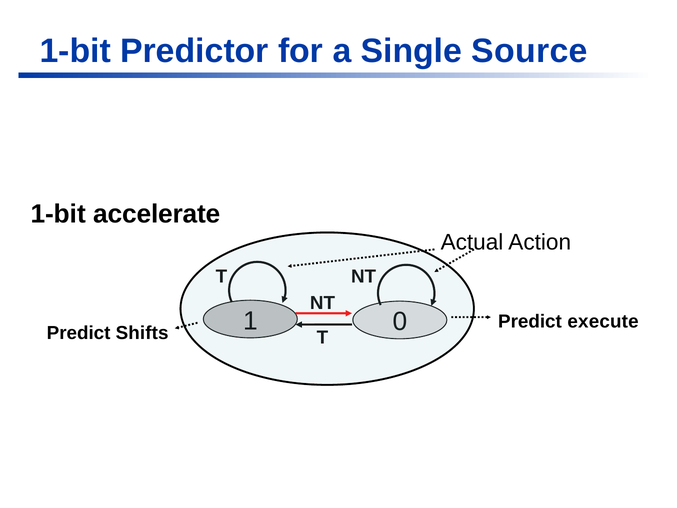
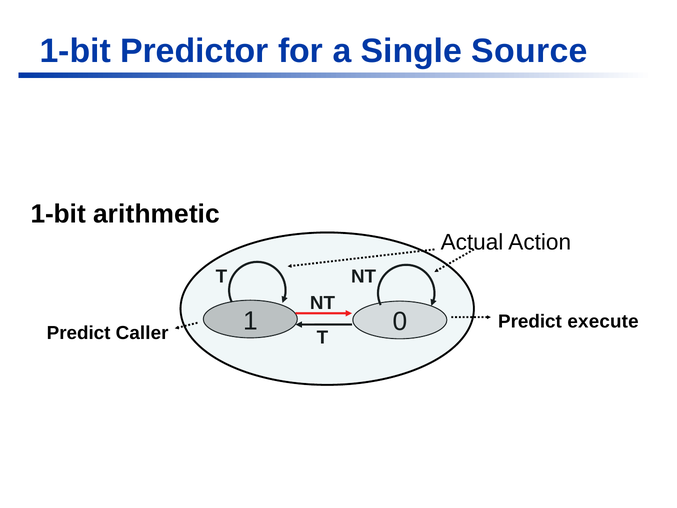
accelerate: accelerate -> arithmetic
Shifts: Shifts -> Caller
